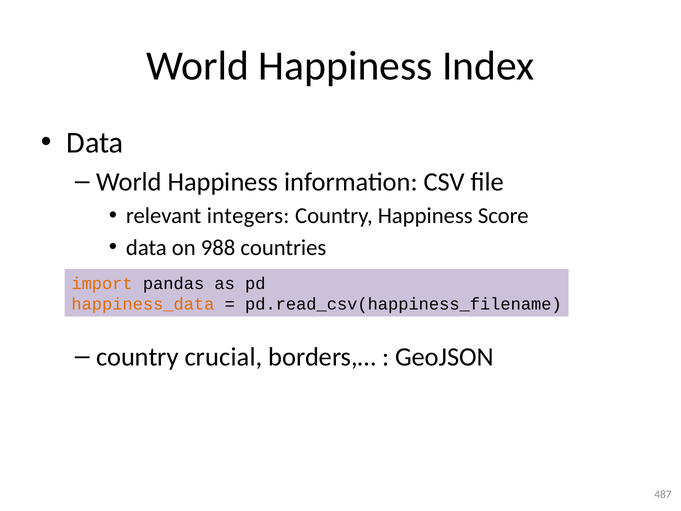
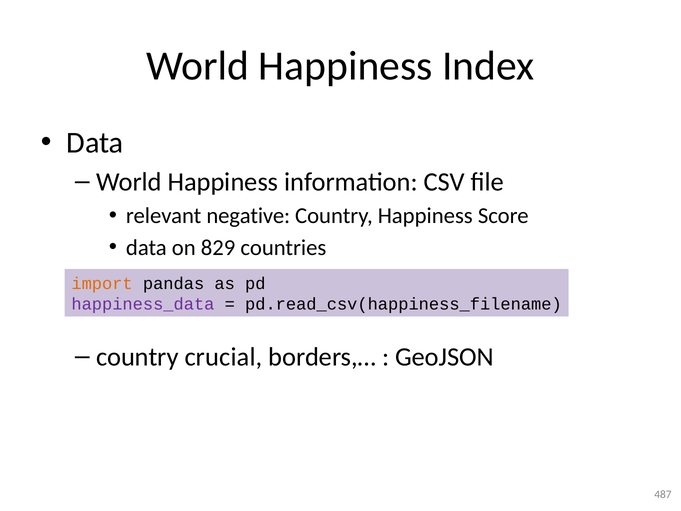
integers: integers -> negative
988: 988 -> 829
happiness_data colour: orange -> purple
